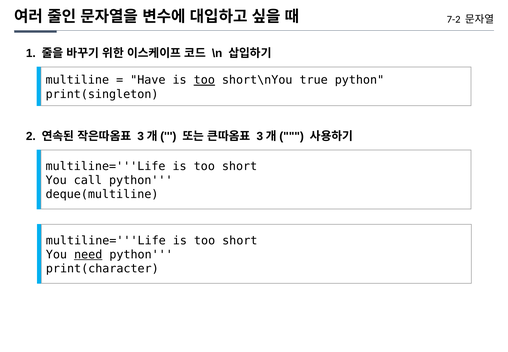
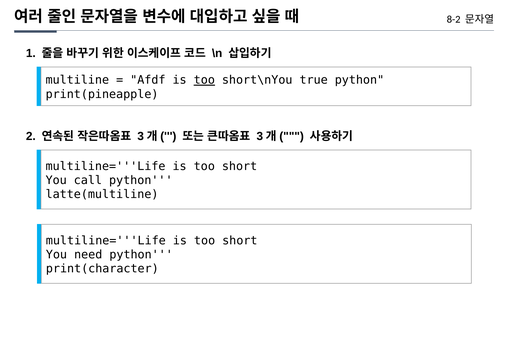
7-2: 7-2 -> 8-2
Have: Have -> Afdf
print(singleton: print(singleton -> print(pineapple
deque(multiline: deque(multiline -> latte(multiline
need underline: present -> none
